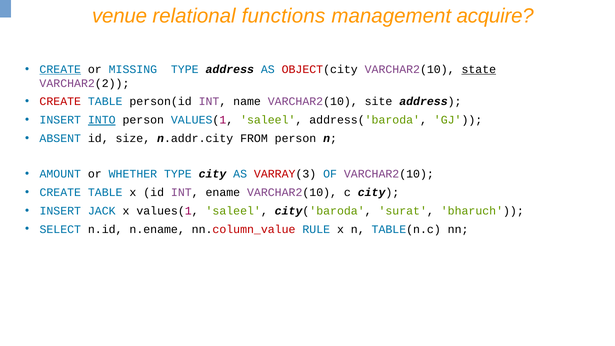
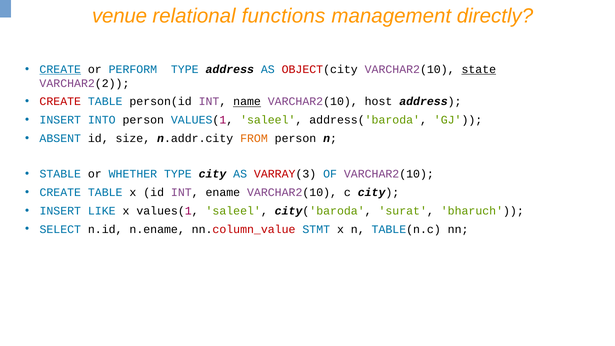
acquire: acquire -> directly
MISSING: MISSING -> PERFORM
name underline: none -> present
site: site -> host
INTO underline: present -> none
FROM colour: black -> orange
AMOUNT: AMOUNT -> STABLE
JACK: JACK -> LIKE
RULE: RULE -> STMT
